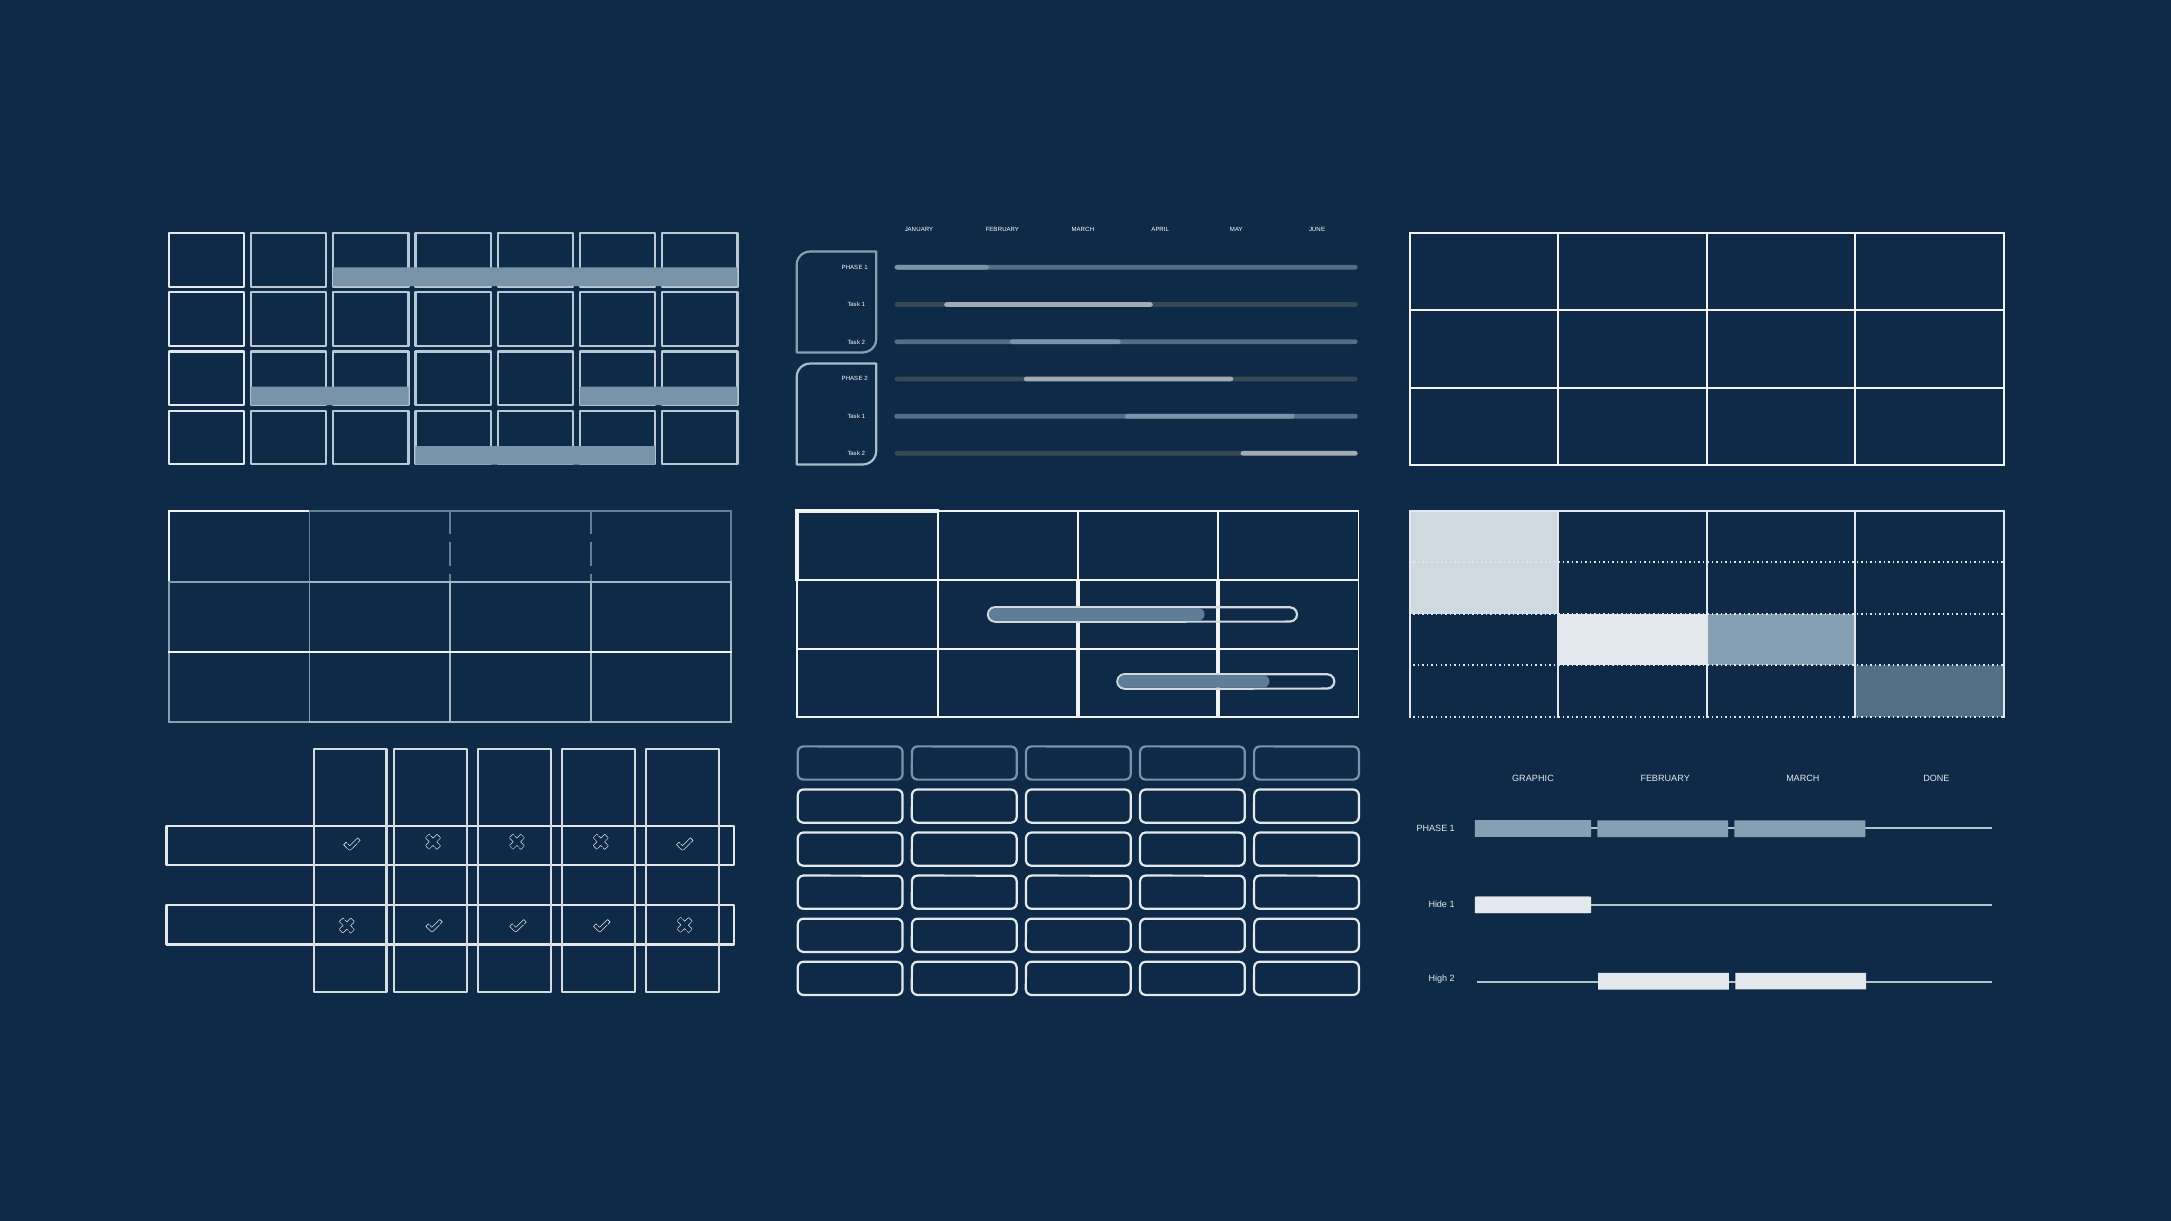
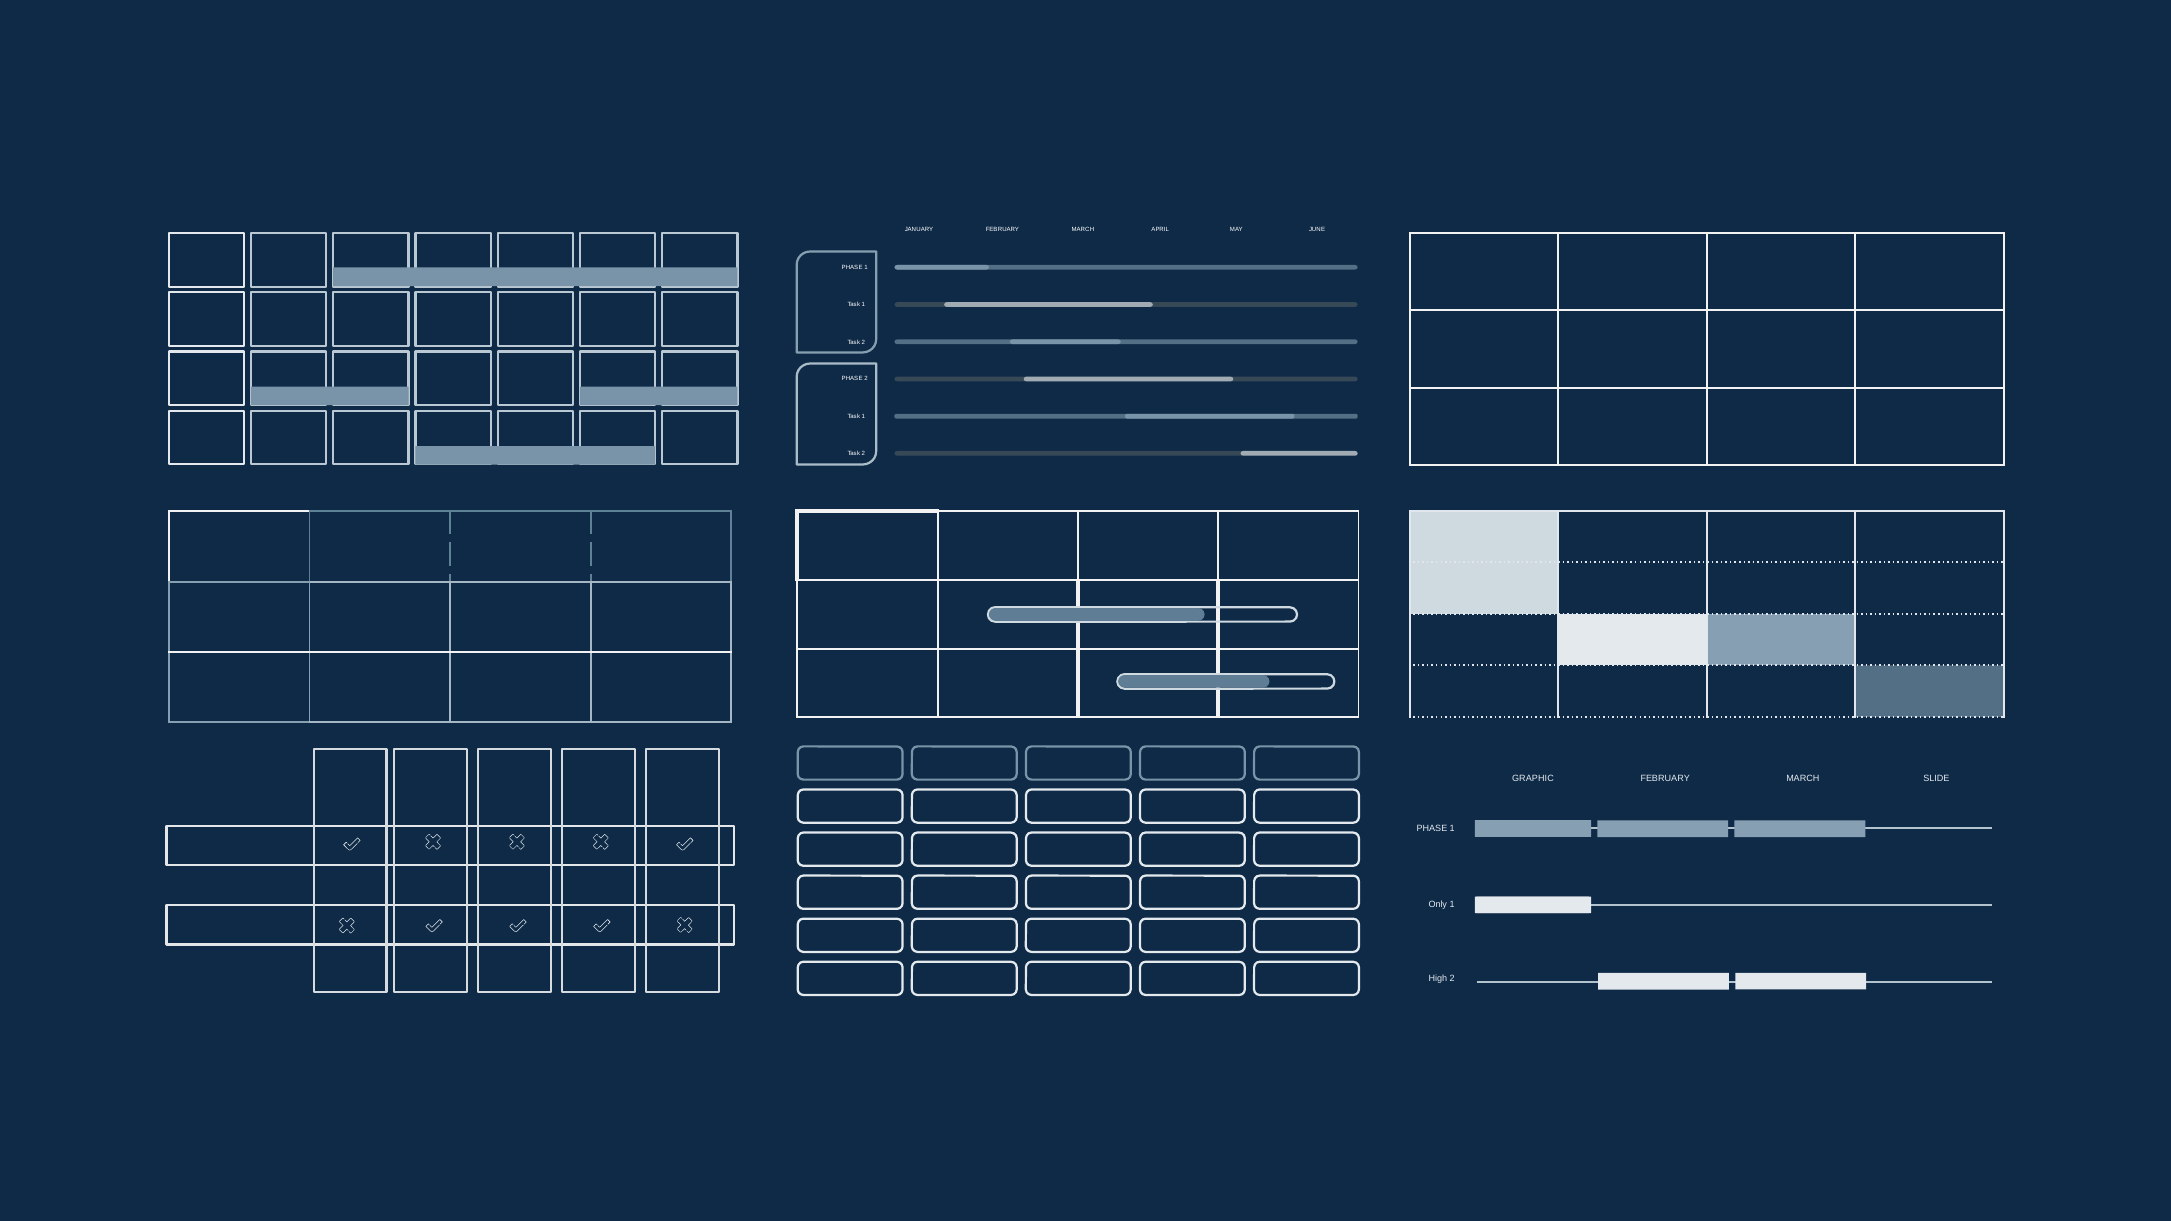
DONE: DONE -> SLIDE
Hide: Hide -> Only
